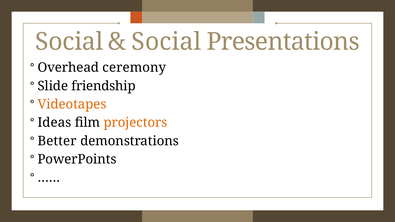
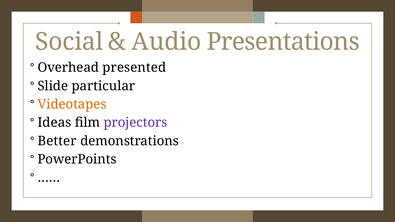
Social at (166, 42): Social -> Audio
ceremony: ceremony -> presented
friendship: friendship -> particular
projectors colour: orange -> purple
